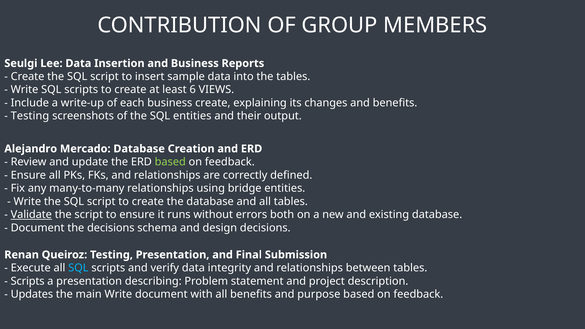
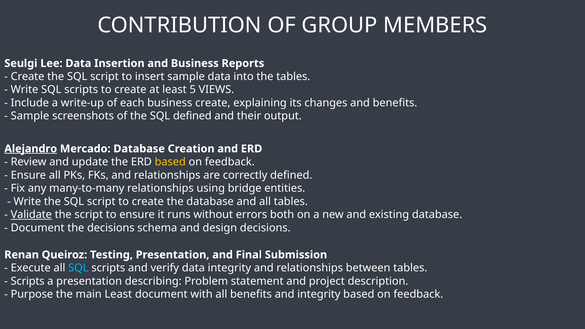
6: 6 -> 5
Testing at (30, 116): Testing -> Sample
SQL entities: entities -> defined
Alejandro underline: none -> present
based at (170, 162) colour: light green -> yellow
Updates: Updates -> Purpose
main Write: Write -> Least
and purpose: purpose -> integrity
